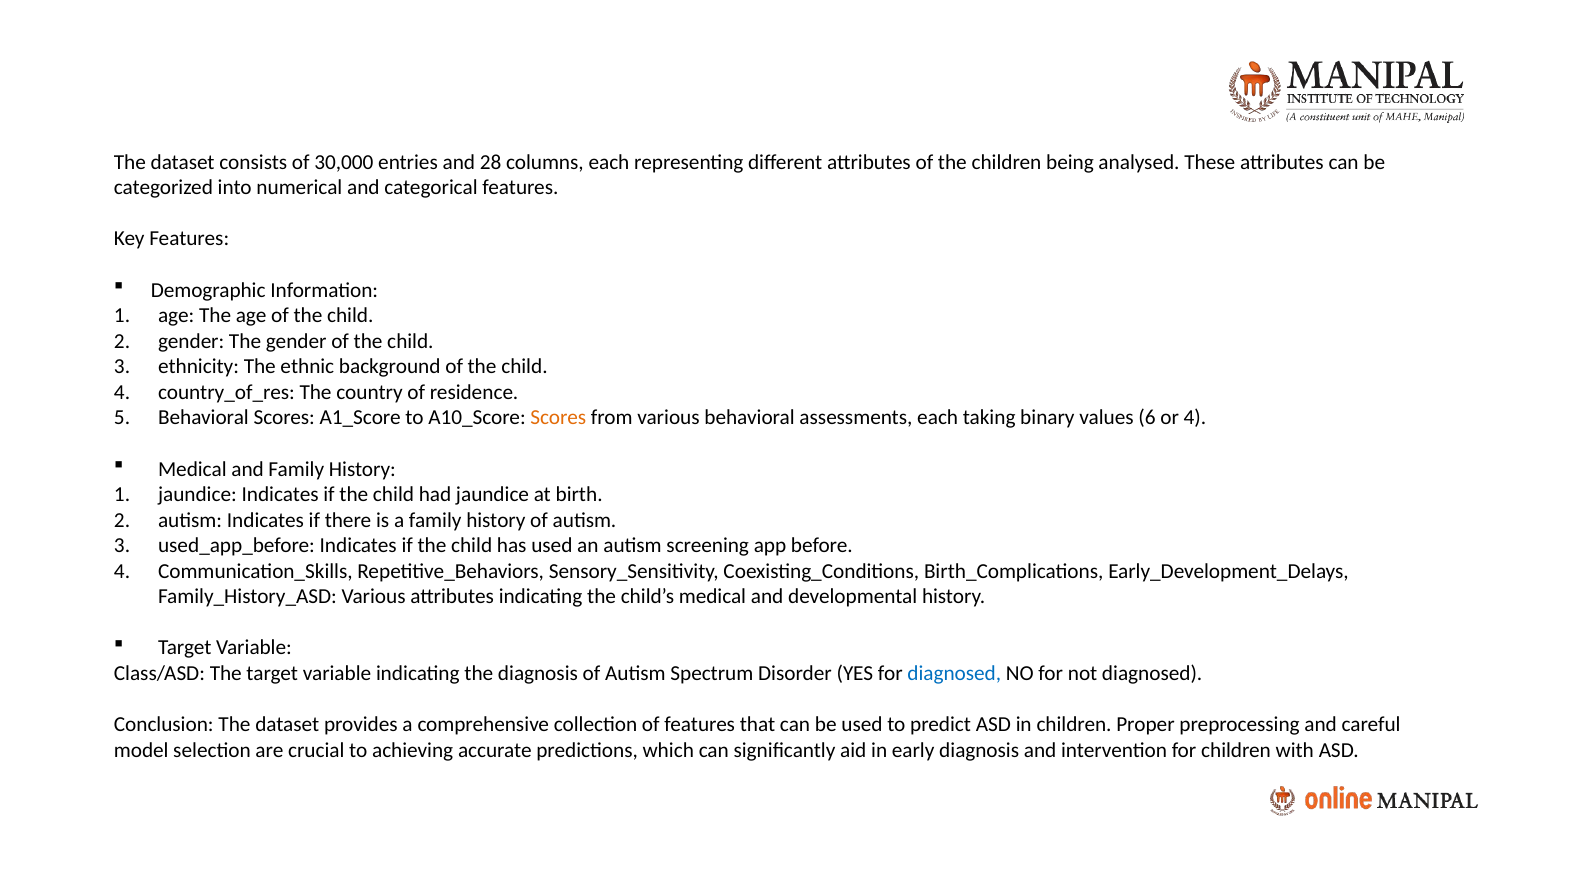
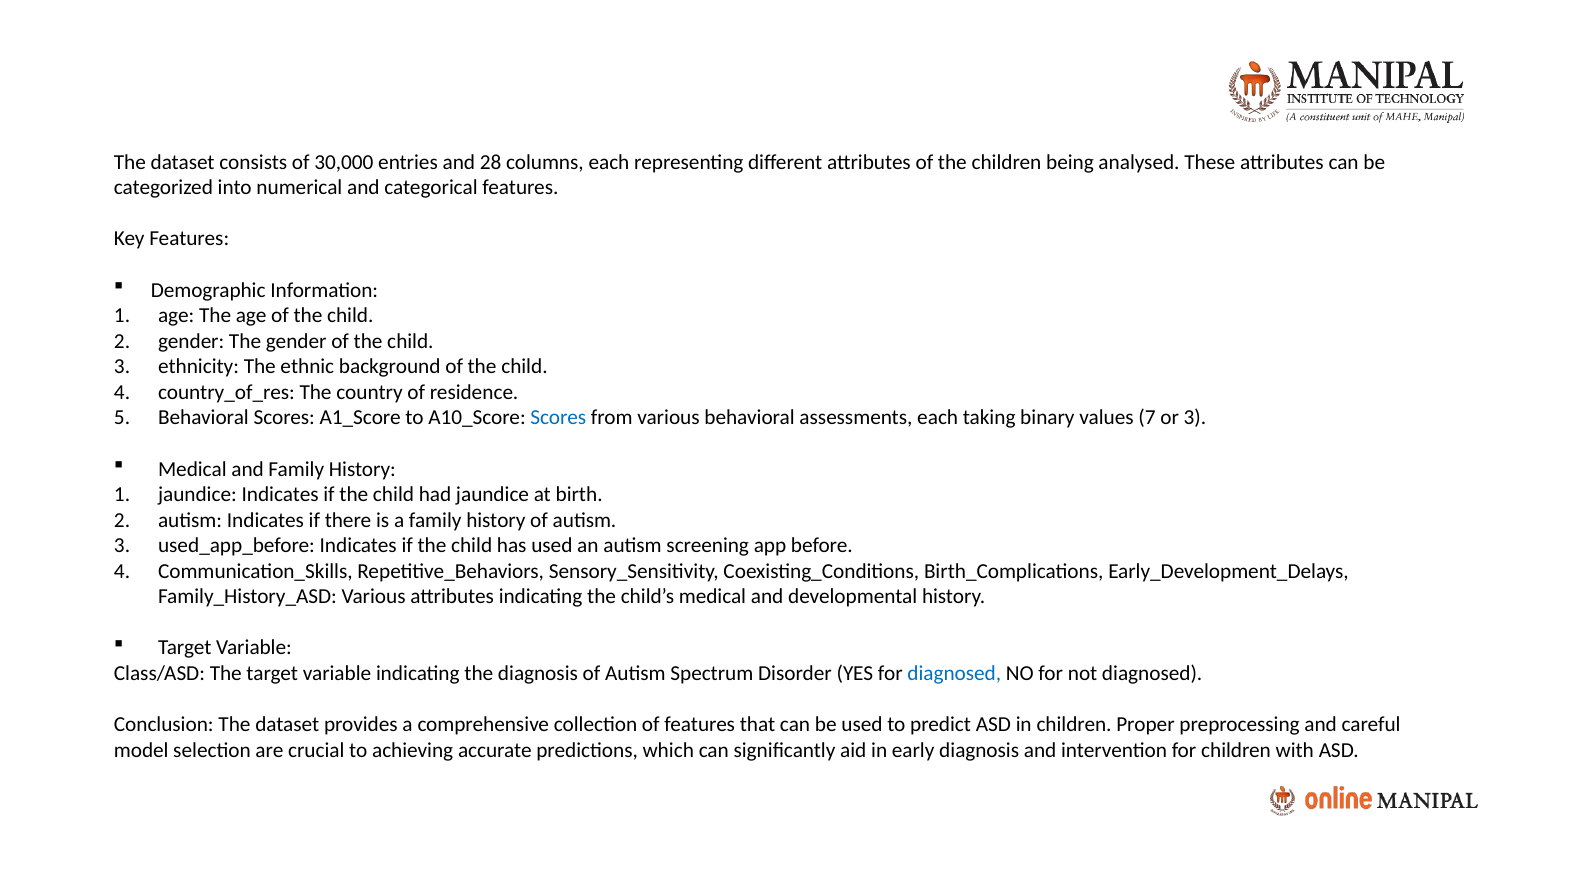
Scores at (558, 418) colour: orange -> blue
6: 6 -> 7
or 4: 4 -> 3
